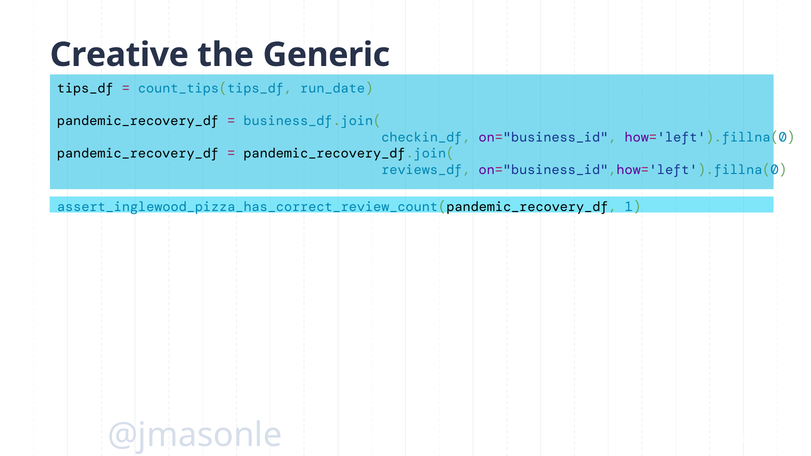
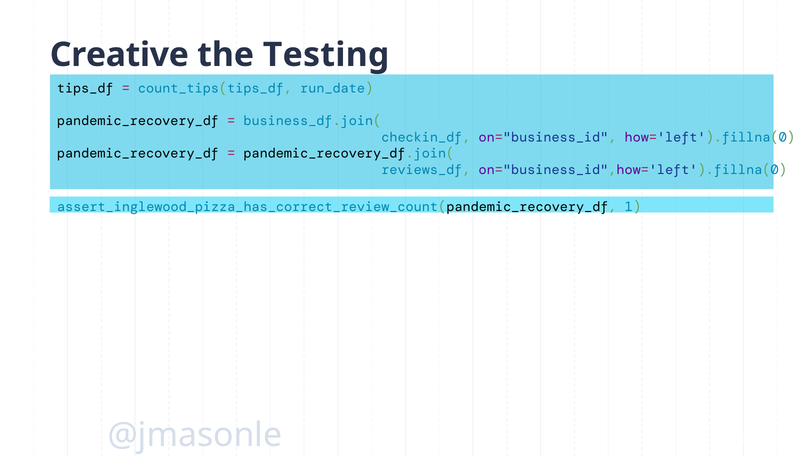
Generic: Generic -> Testing
